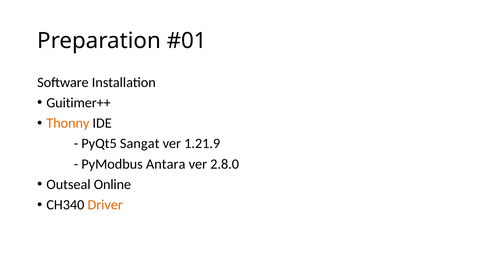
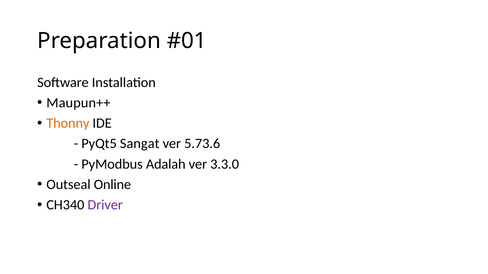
Guitimer++: Guitimer++ -> Maupun++
1.21.9: 1.21.9 -> 5.73.6
Antara: Antara -> Adalah
2.8.0: 2.8.0 -> 3.3.0
Driver colour: orange -> purple
